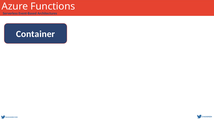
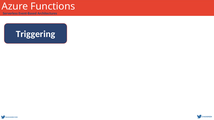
Container: Container -> Triggering
